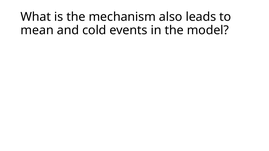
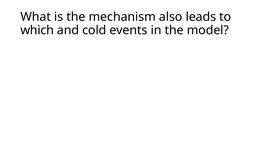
mean: mean -> which
